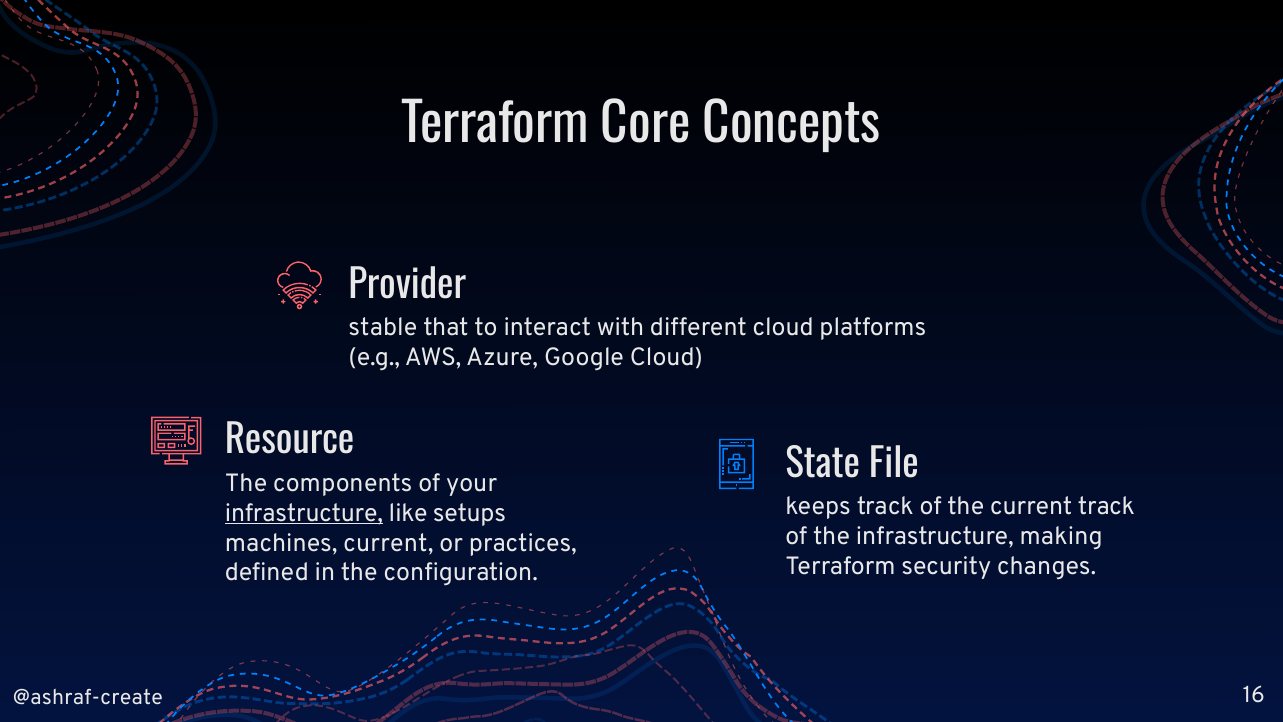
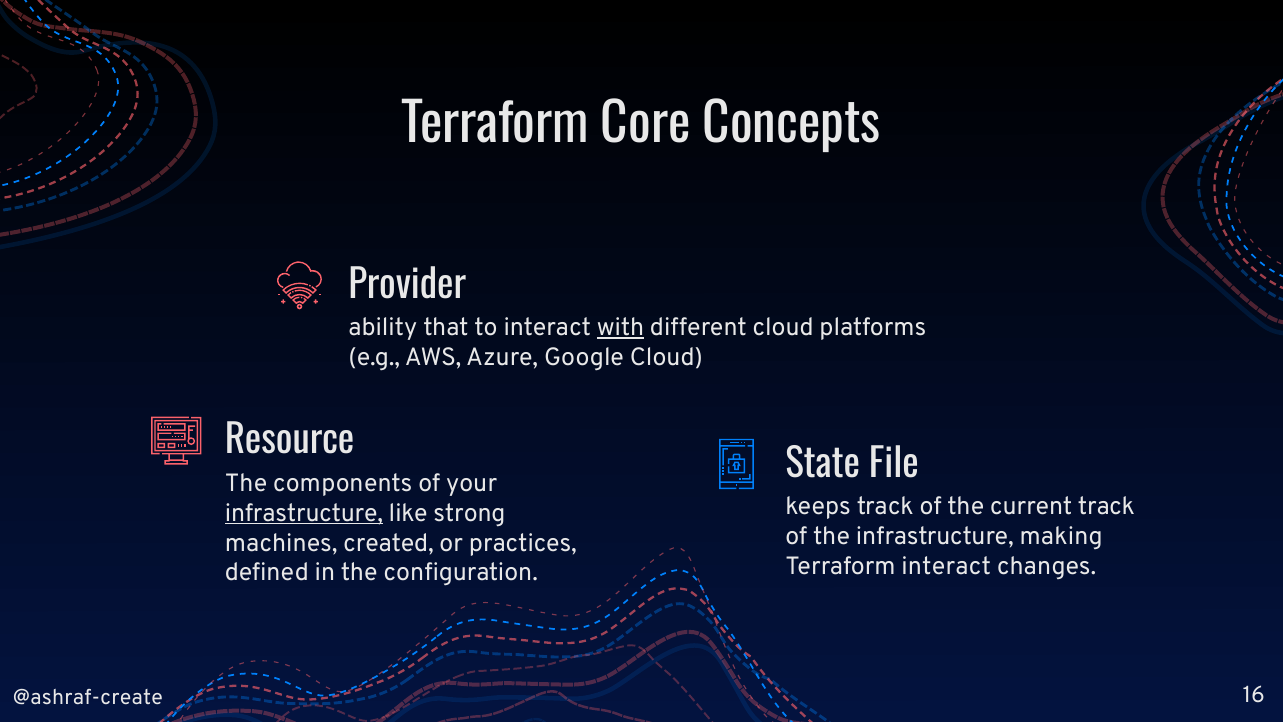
stable: stable -> ability
with underline: none -> present
setups: setups -> strong
machines current: current -> created
Terraform security: security -> interact
